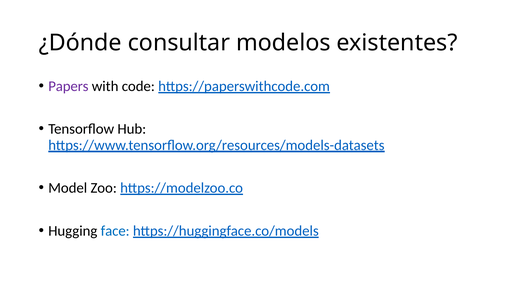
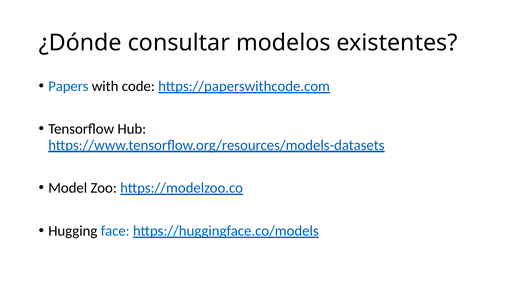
Papers colour: purple -> blue
